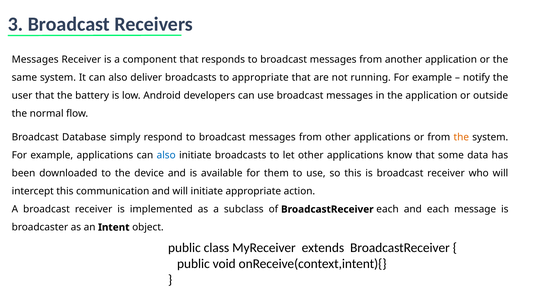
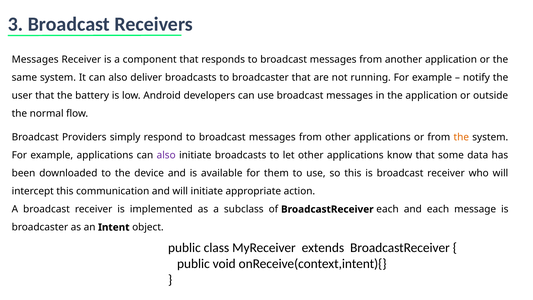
to appropriate: appropriate -> broadcaster
Database: Database -> Providers
also at (166, 155) colour: blue -> purple
